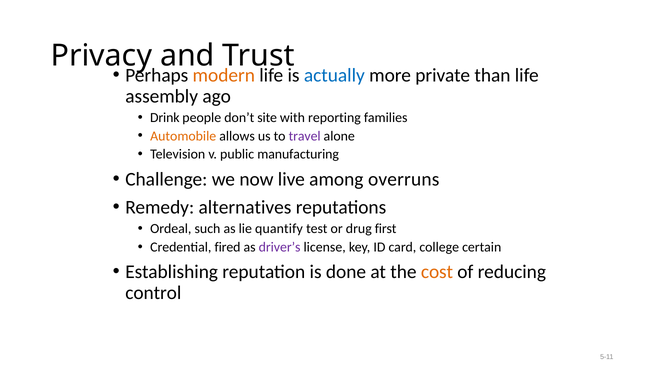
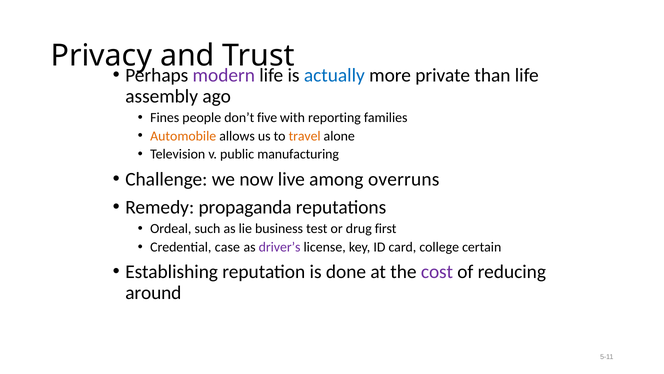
modern colour: orange -> purple
Drink: Drink -> Fines
site: site -> five
travel colour: purple -> orange
alternatives: alternatives -> propaganda
quantify: quantify -> business
fired: fired -> case
cost colour: orange -> purple
control: control -> around
